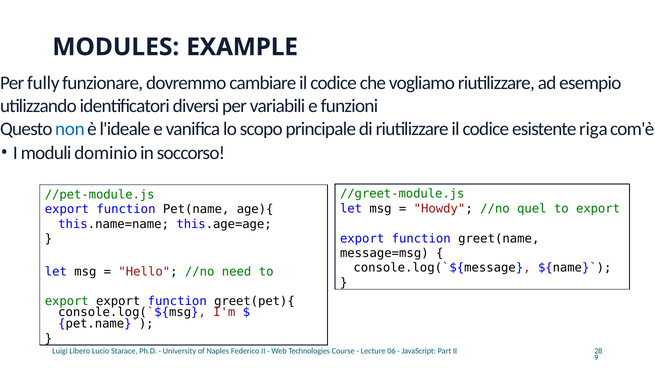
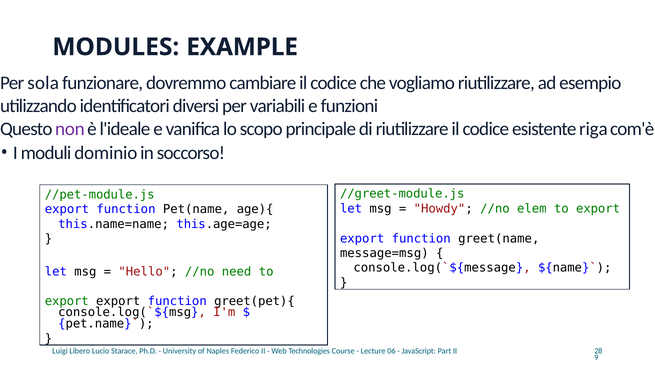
fully: fully -> sola
non colour: blue -> purple
quel: quel -> elem
